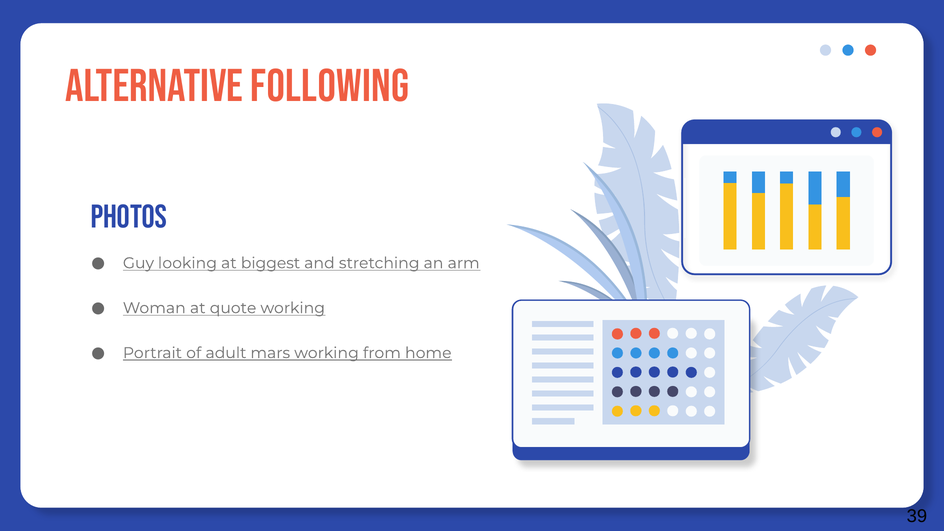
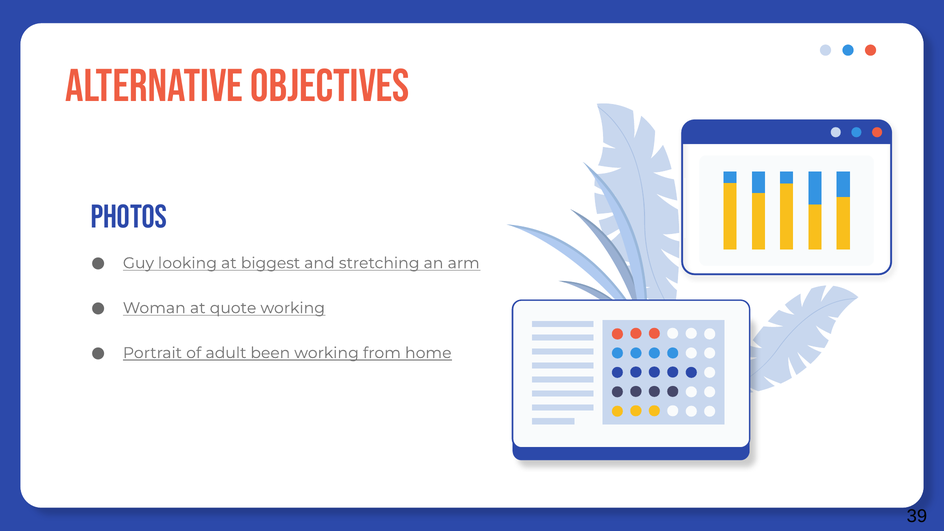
following: following -> objectives
mars: mars -> been
